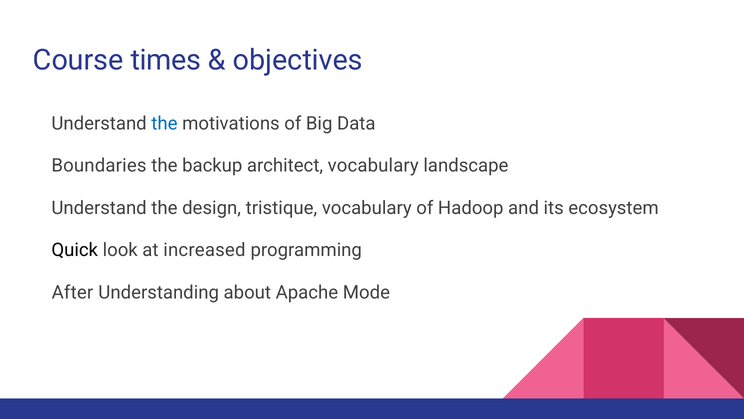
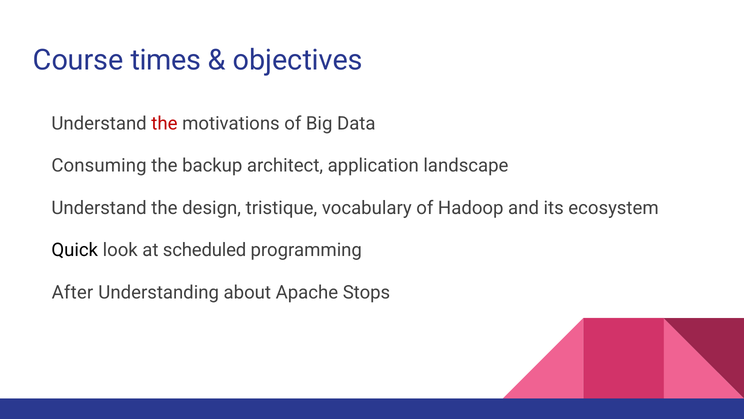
the at (164, 123) colour: blue -> red
Boundaries: Boundaries -> Consuming
architect vocabulary: vocabulary -> application
increased: increased -> scheduled
Mode: Mode -> Stops
